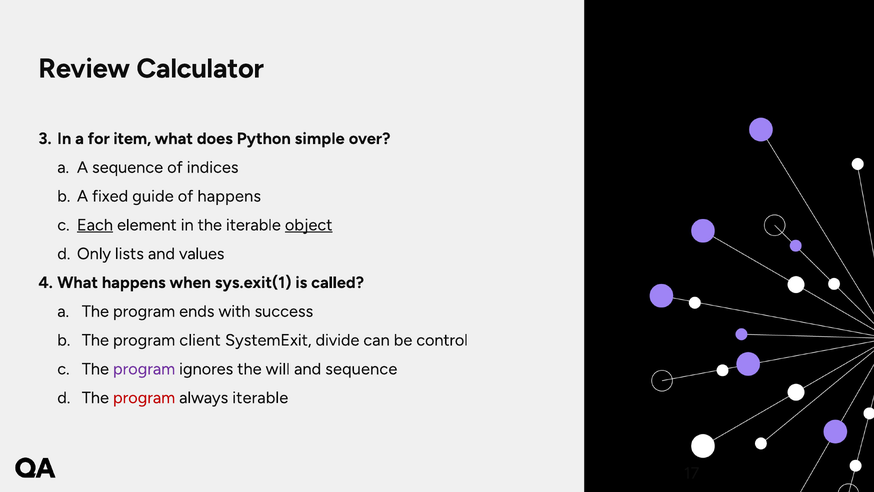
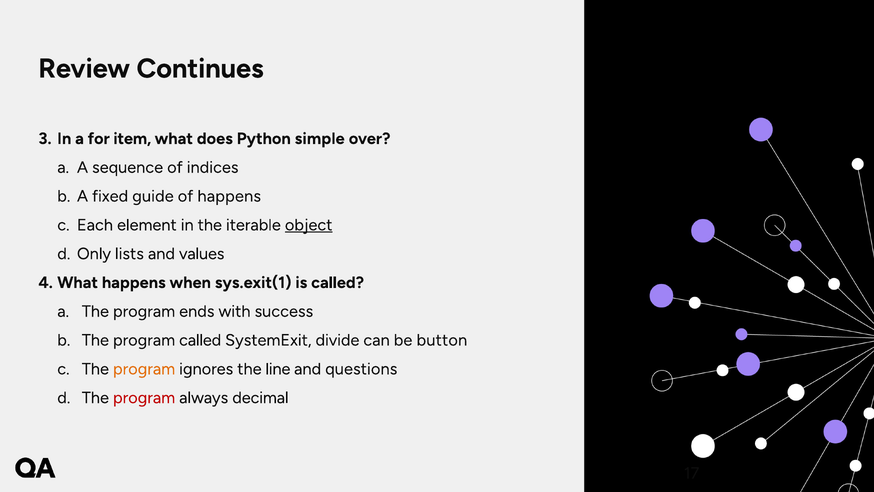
Calculator: Calculator -> Continues
Each underline: present -> none
program client: client -> called
control: control -> button
program at (144, 369) colour: purple -> orange
will: will -> line
and sequence: sequence -> questions
always iterable: iterable -> decimal
